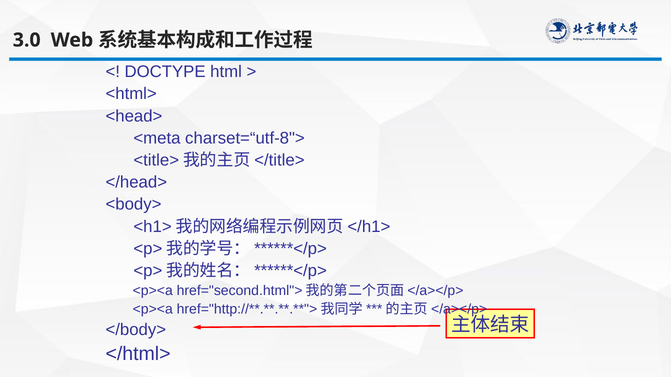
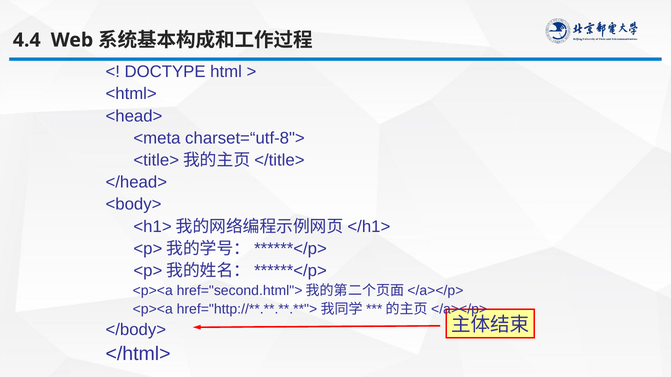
3.0: 3.0 -> 4.4
